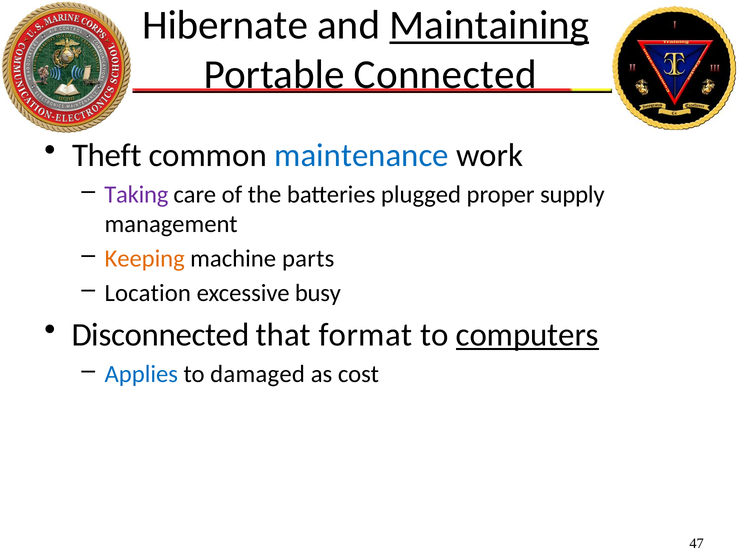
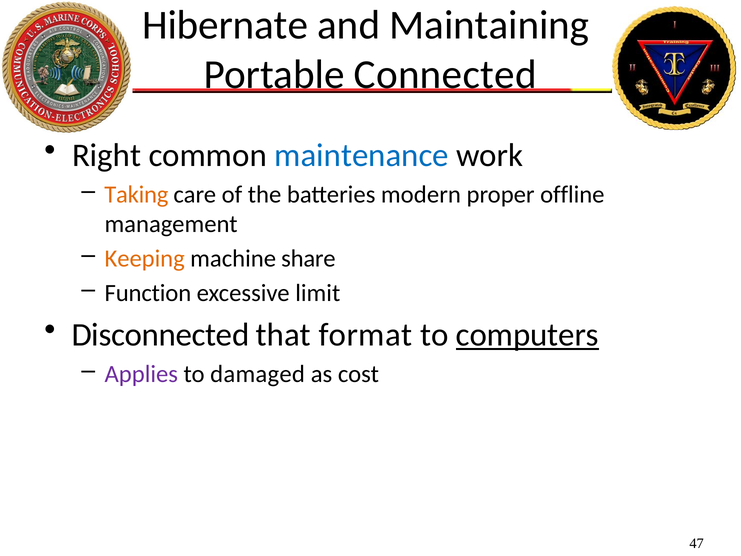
Maintaining underline: present -> none
Theft: Theft -> Right
Taking colour: purple -> orange
plugged: plugged -> modern
supply: supply -> offline
parts: parts -> share
Location: Location -> Function
busy: busy -> limit
Applies colour: blue -> purple
